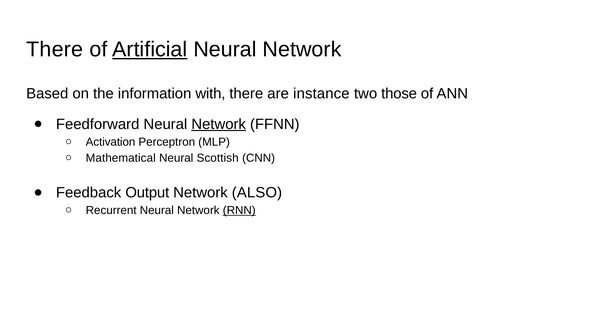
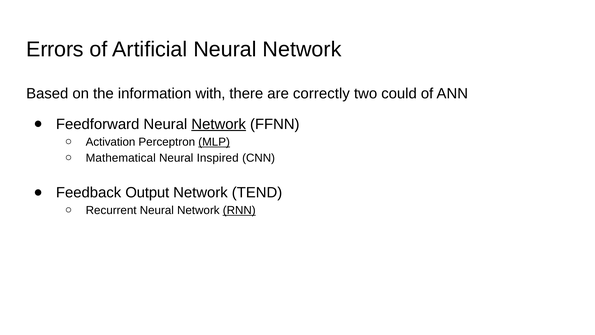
There at (55, 49): There -> Errors
Artificial underline: present -> none
instance: instance -> correctly
those: those -> could
MLP underline: none -> present
Scottish: Scottish -> Inspired
ALSO: ALSO -> TEND
